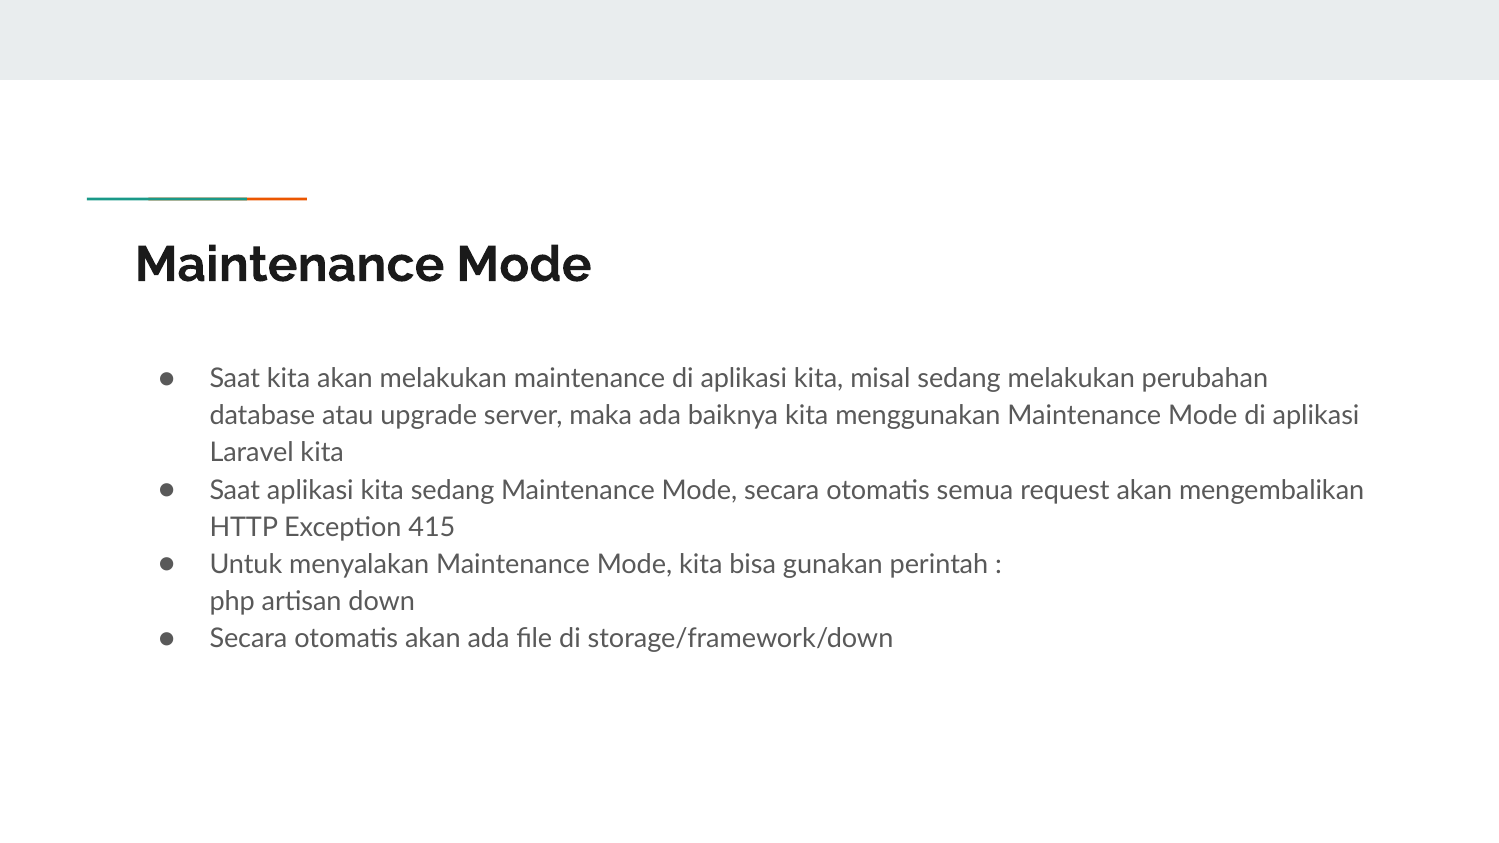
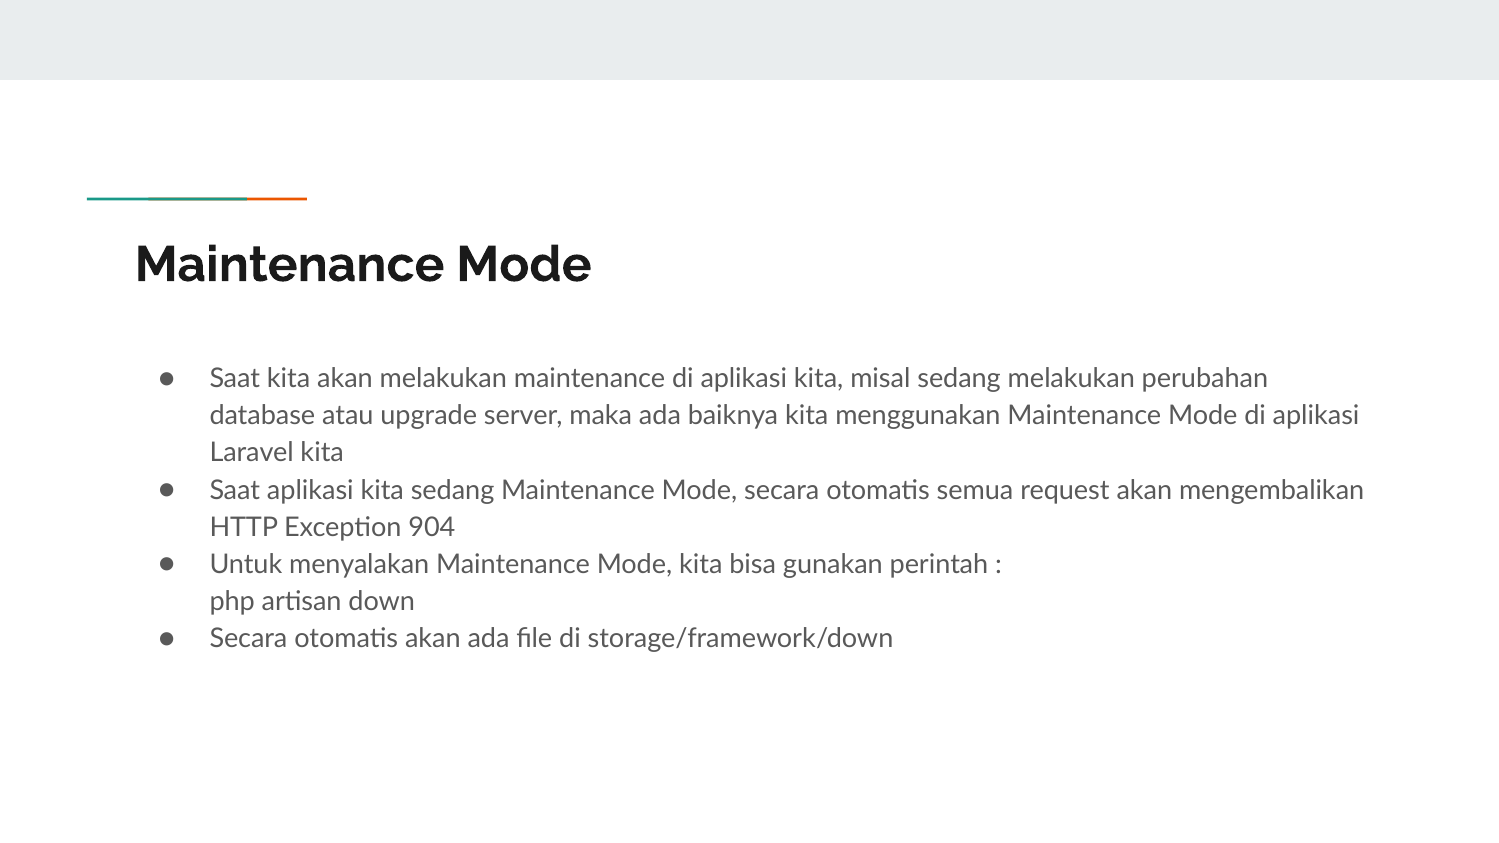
415: 415 -> 904
